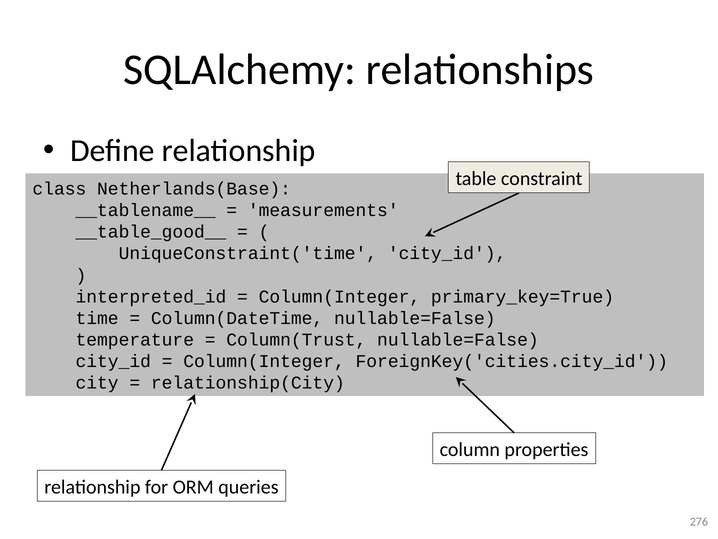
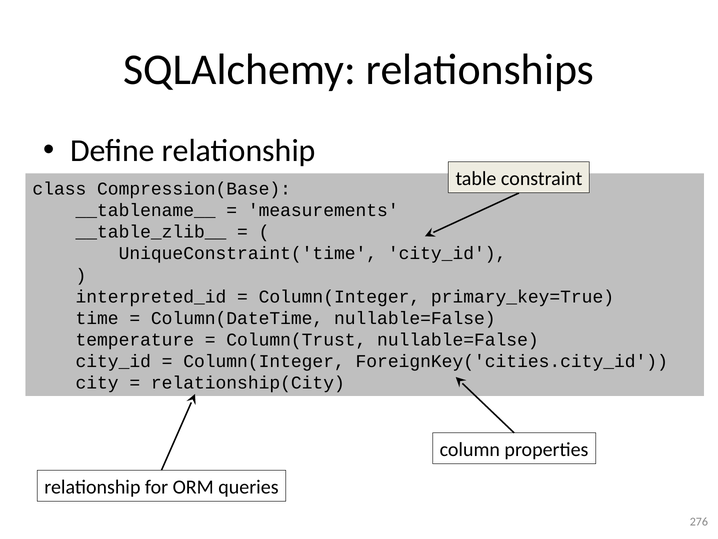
Netherlands(Base: Netherlands(Base -> Compression(Base
__table_good__: __table_good__ -> __table_zlib__
